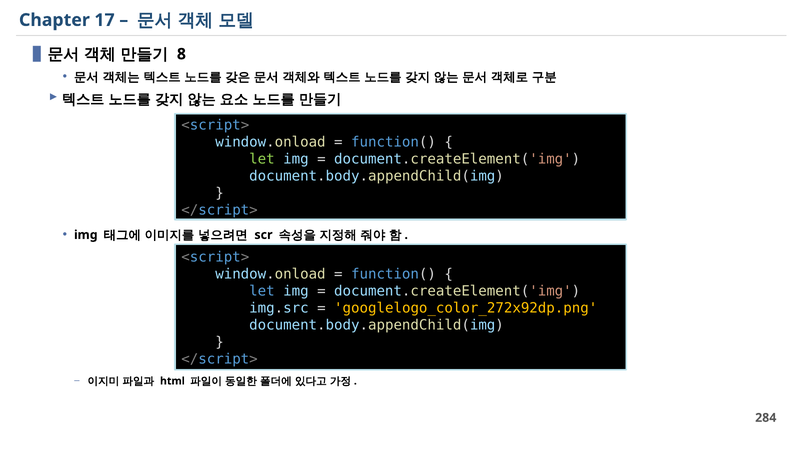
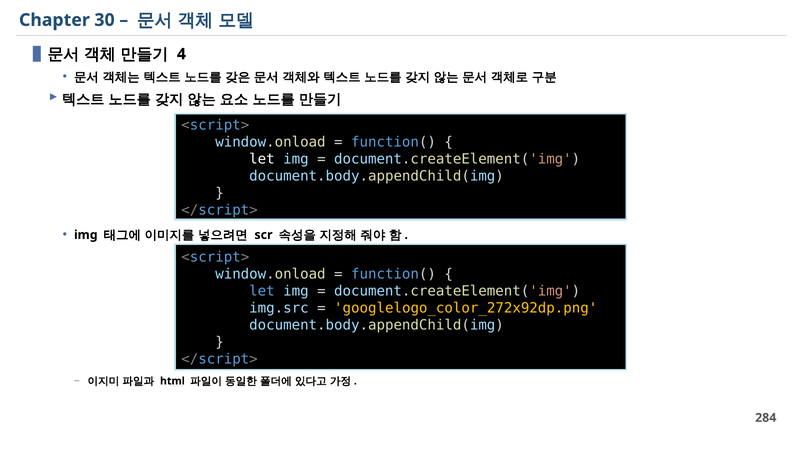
17: 17 -> 30
8: 8 -> 4
let at (262, 159) colour: light green -> white
